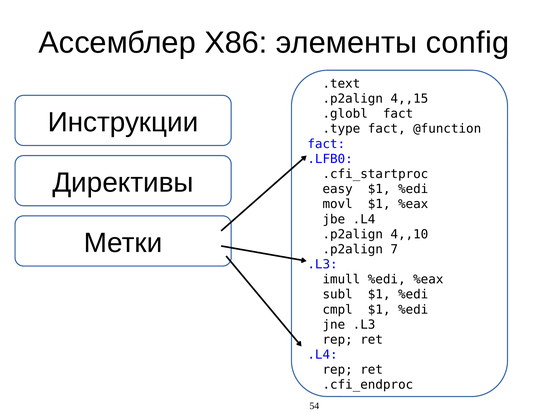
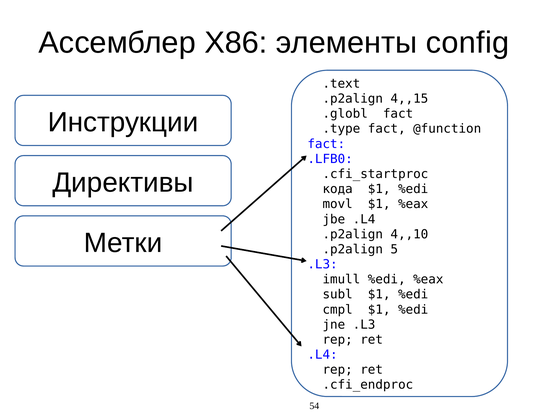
easy: easy -> кода
7: 7 -> 5
